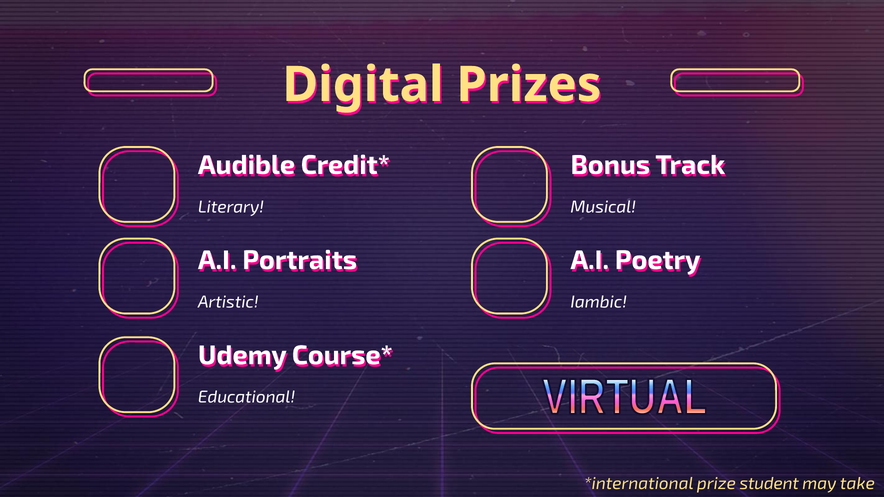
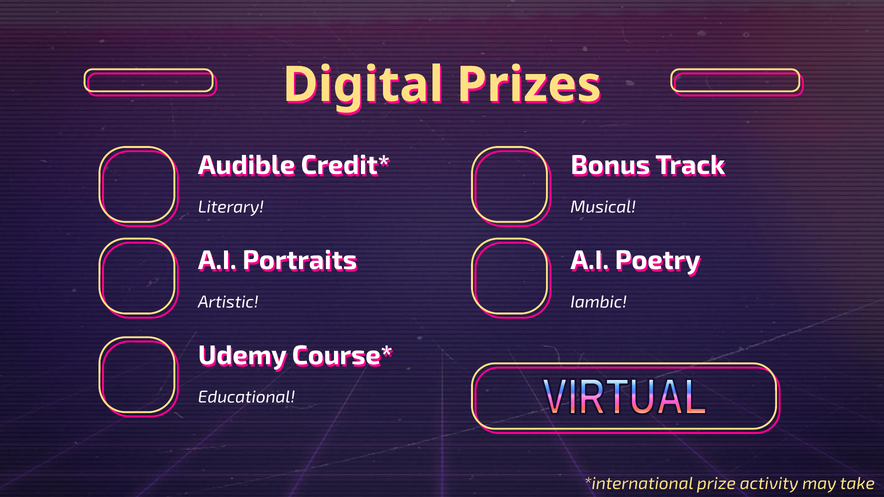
student: student -> activity
